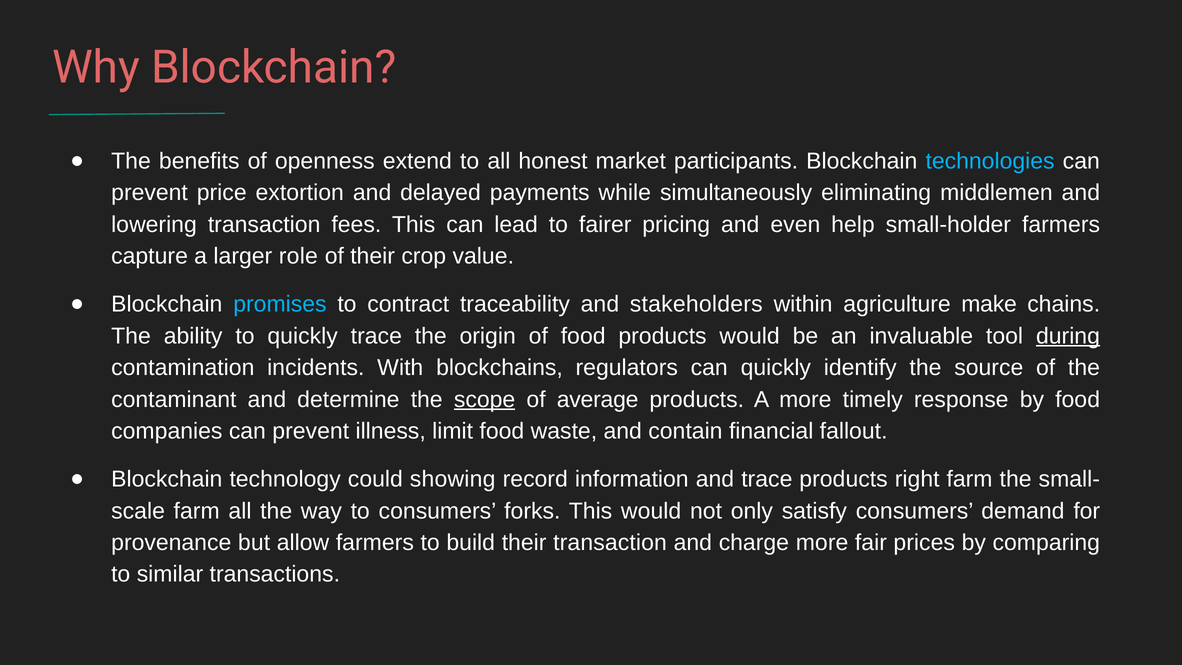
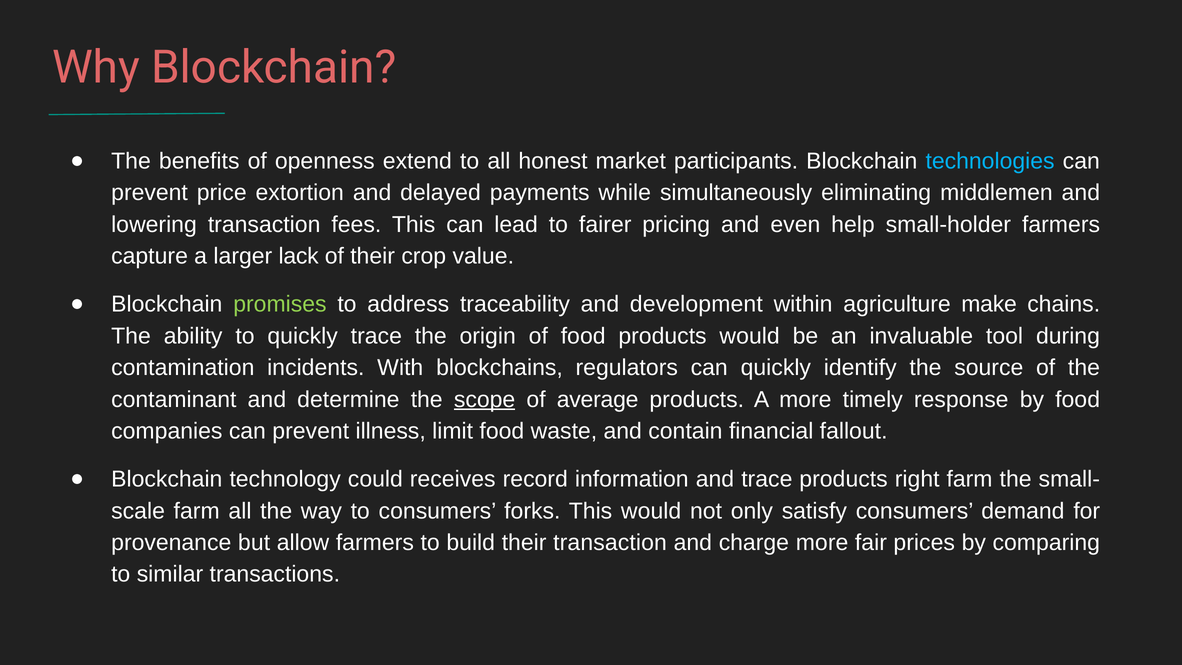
role: role -> lack
promises colour: light blue -> light green
contract: contract -> address
stakeholders: stakeholders -> development
during underline: present -> none
showing: showing -> receives
